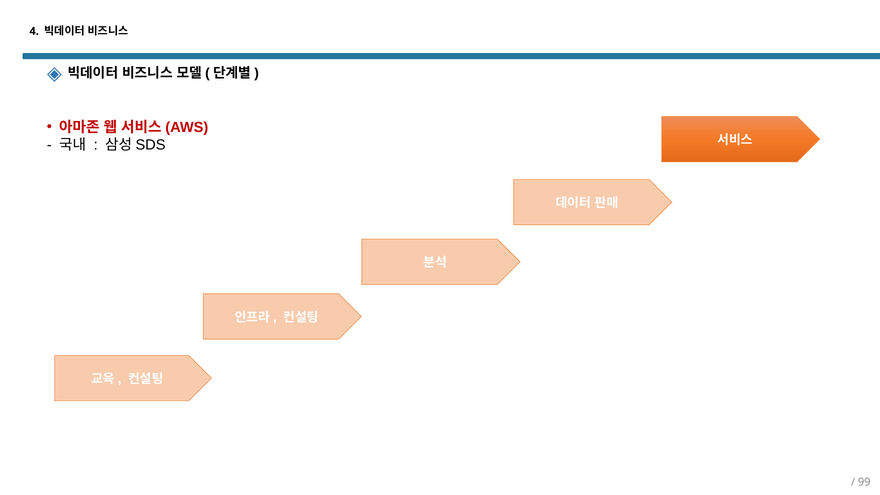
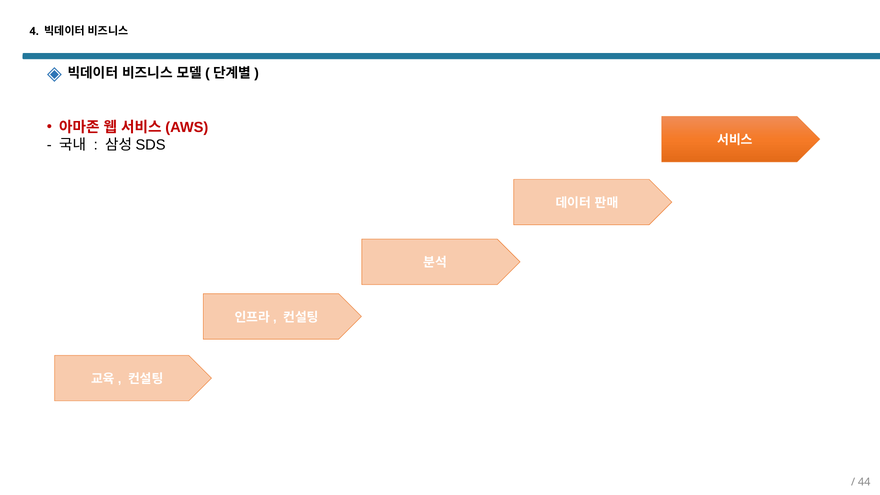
99: 99 -> 44
